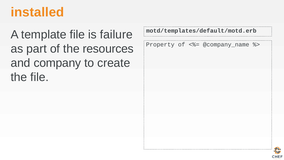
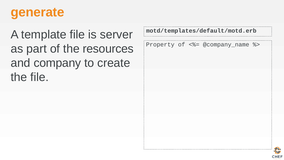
installed: installed -> generate
failure: failure -> server
